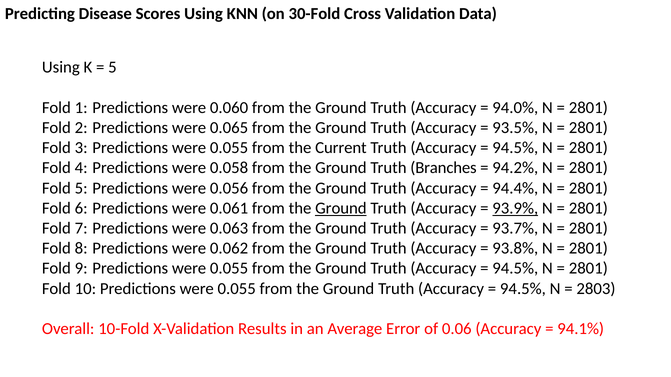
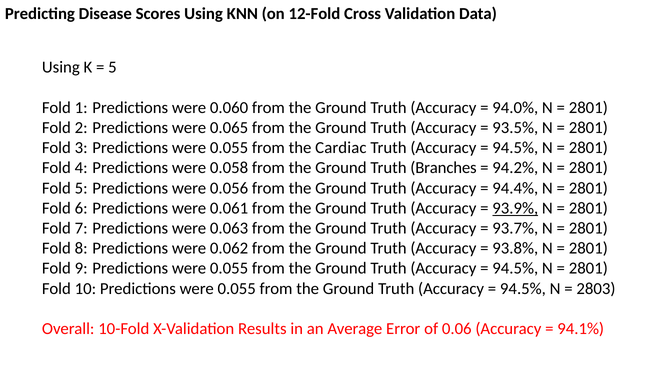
30-Fold: 30-Fold -> 12-Fold
Current: Current -> Cardiac
Ground at (341, 208) underline: present -> none
